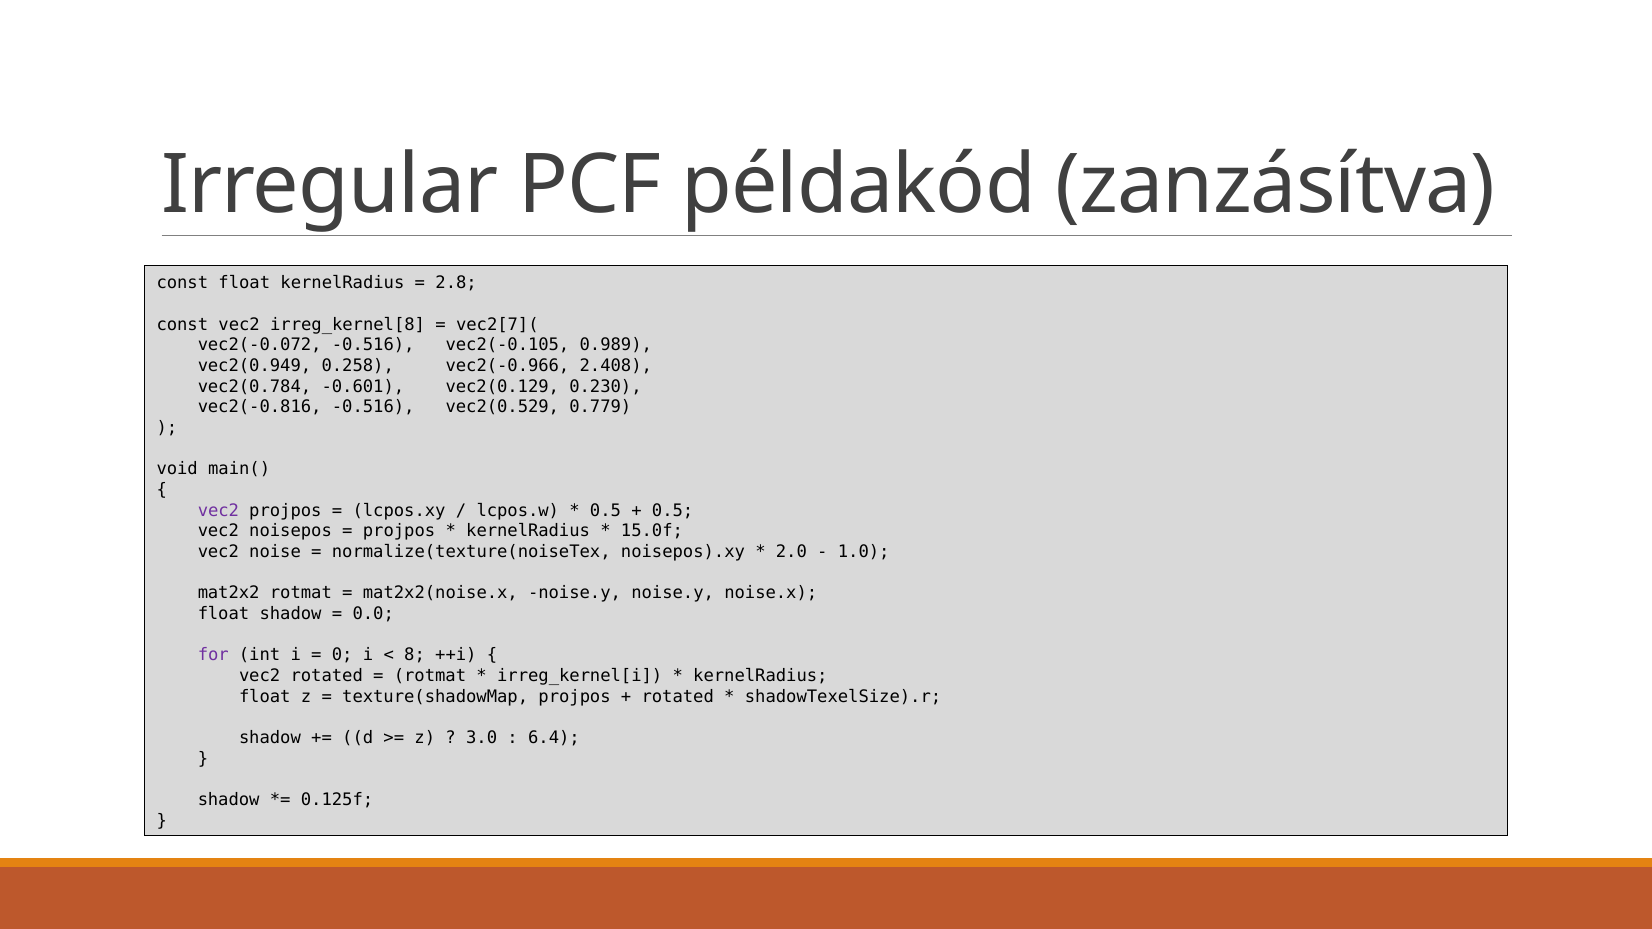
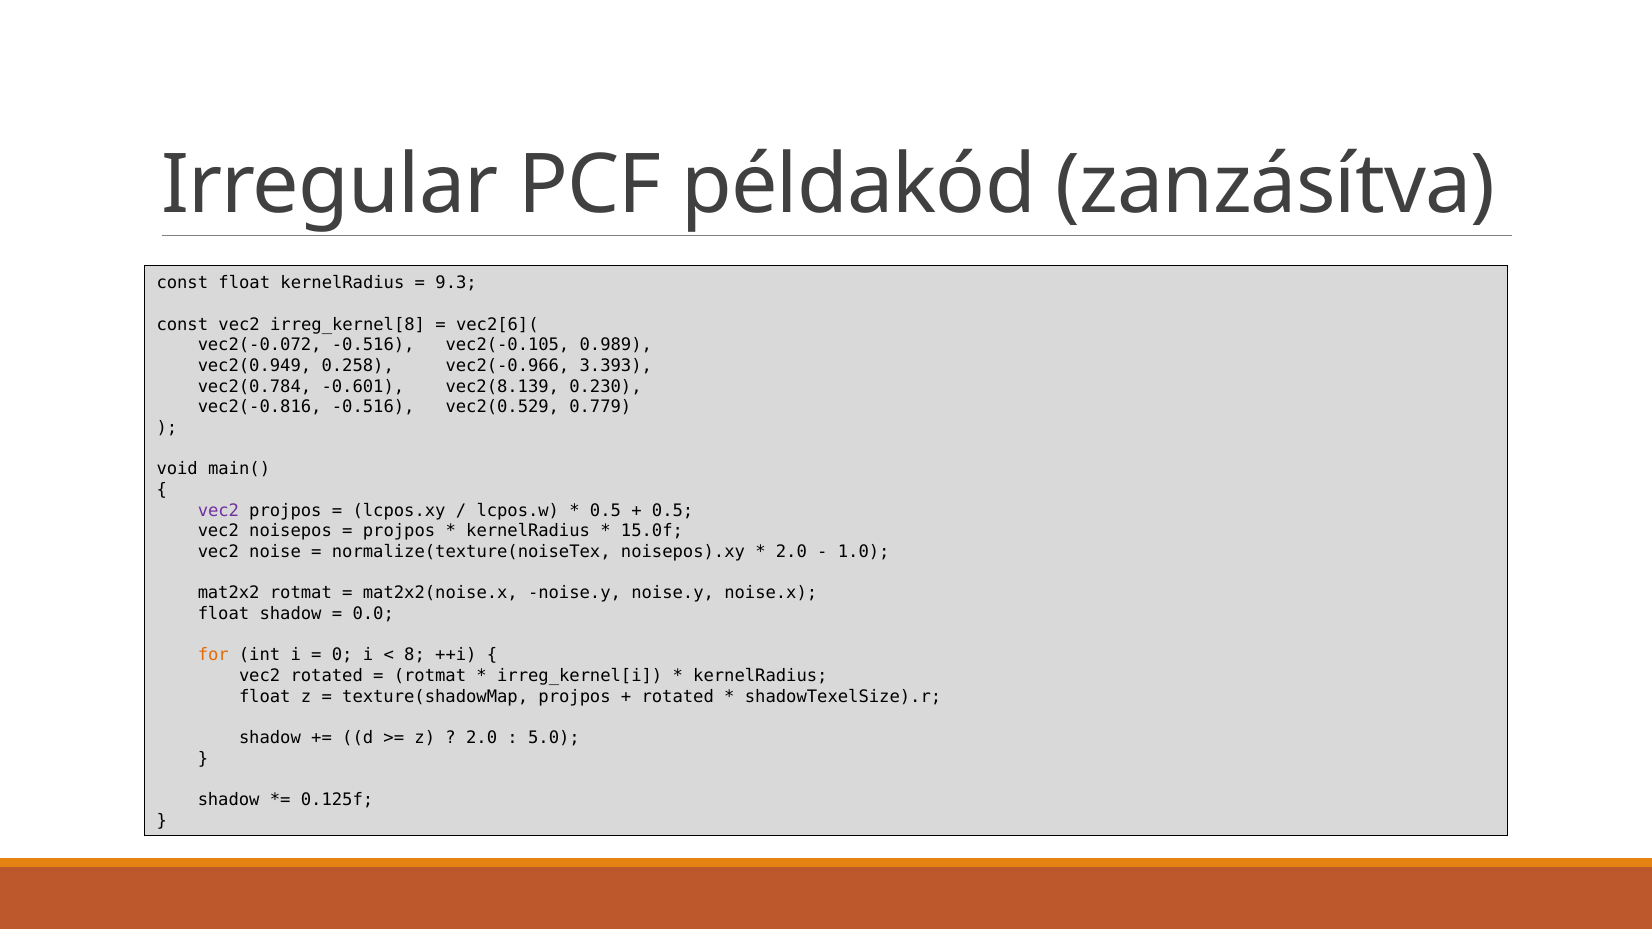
2.8: 2.8 -> 9.3
vec2[7](: vec2[7]( -> vec2[6](
2.408: 2.408 -> 3.393
vec2(0.129: vec2(0.129 -> vec2(8.139
for colour: purple -> orange
3.0 at (482, 738): 3.0 -> 2.0
6.4: 6.4 -> 5.0
